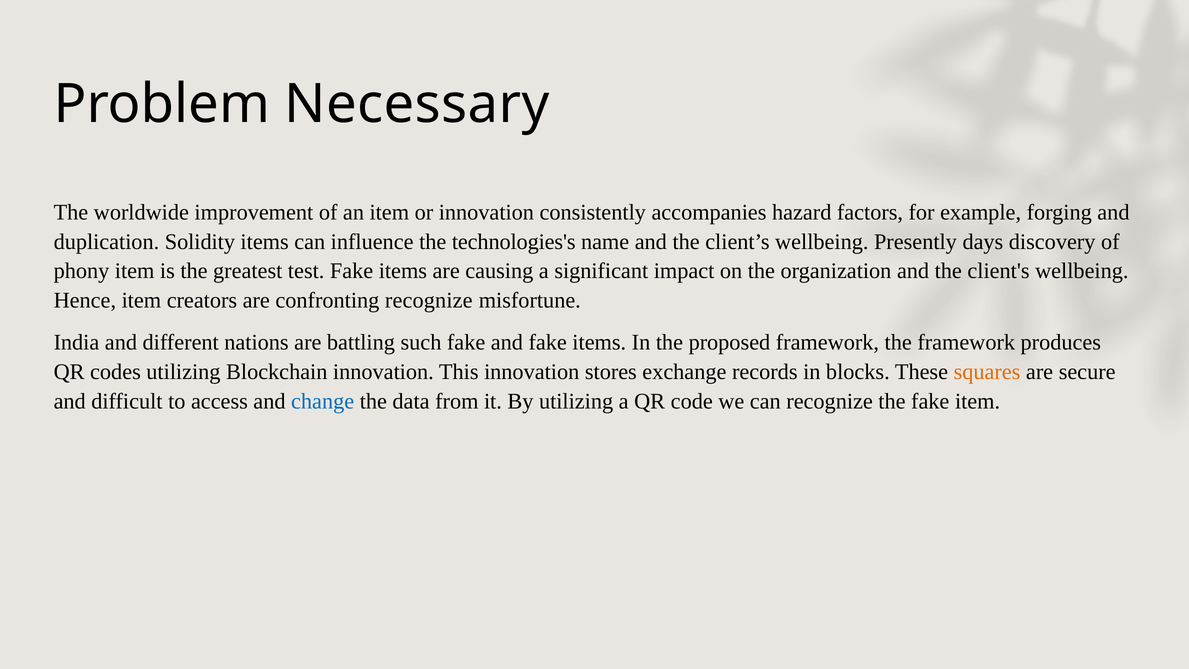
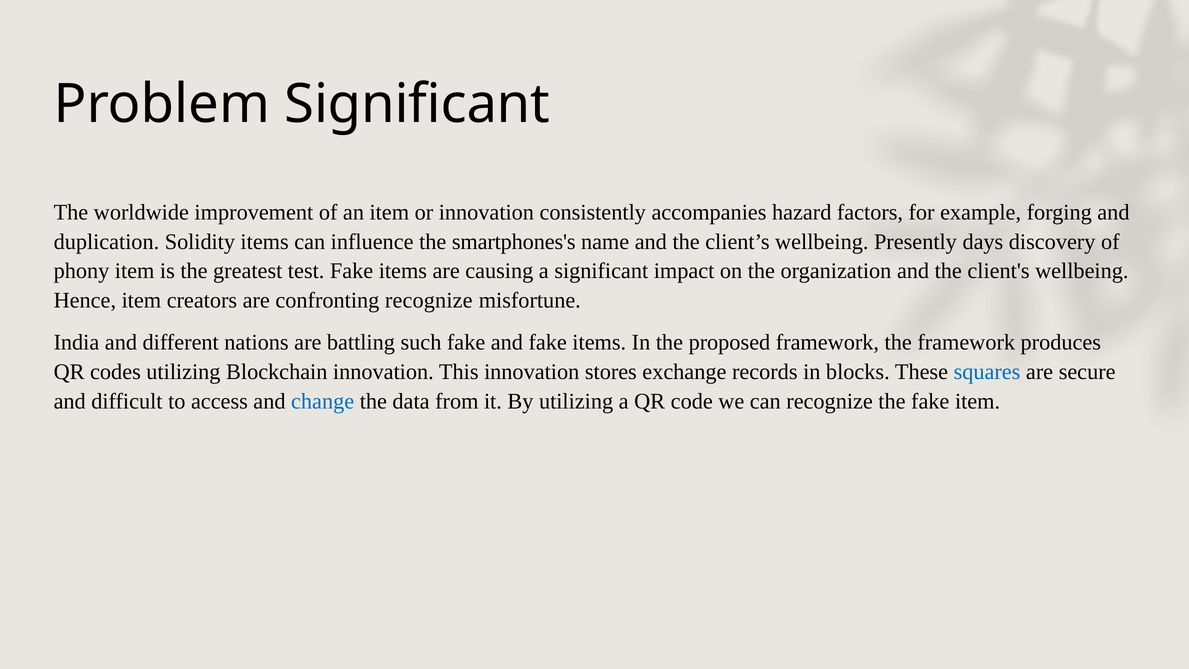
Problem Necessary: Necessary -> Significant
technologies's: technologies's -> smartphones's
squares colour: orange -> blue
